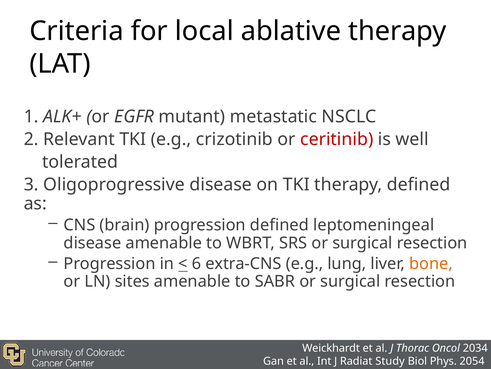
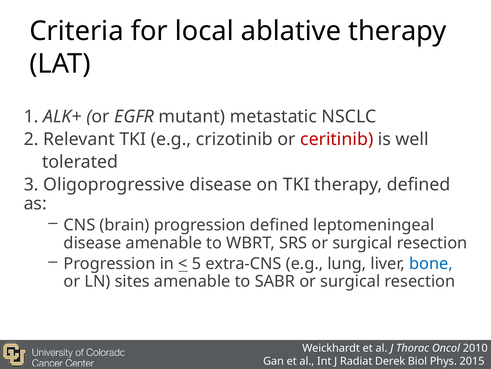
6: 6 -> 5
bone colour: orange -> blue
2034: 2034 -> 2010
Study: Study -> Derek
2054: 2054 -> 2015
